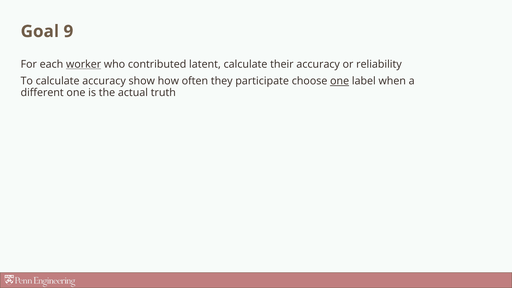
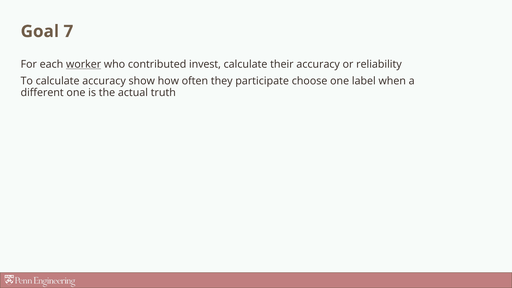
9: 9 -> 7
latent: latent -> invest
one at (340, 81) underline: present -> none
